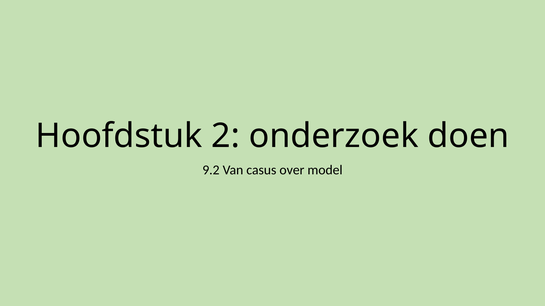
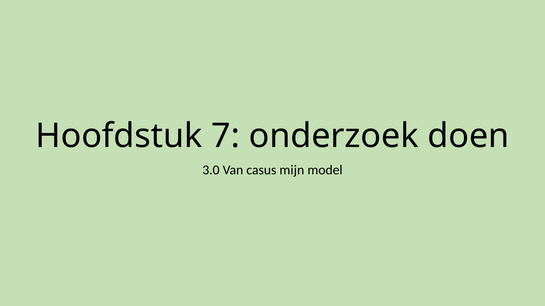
2: 2 -> 7
9.2: 9.2 -> 3.0
over: over -> mijn
